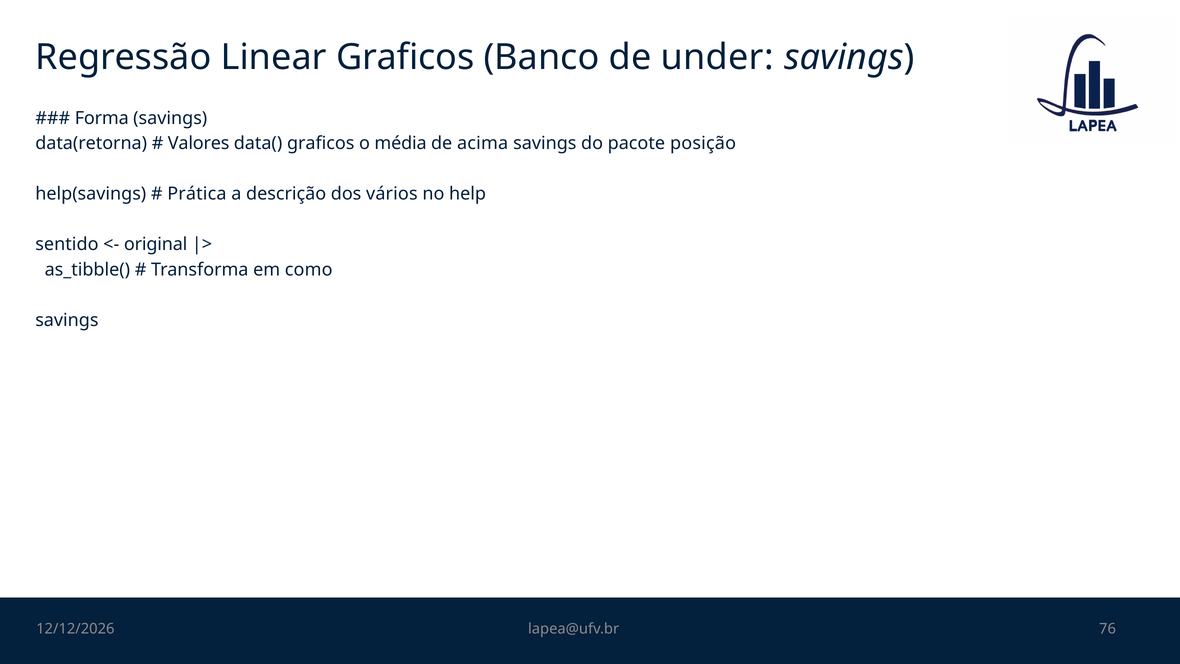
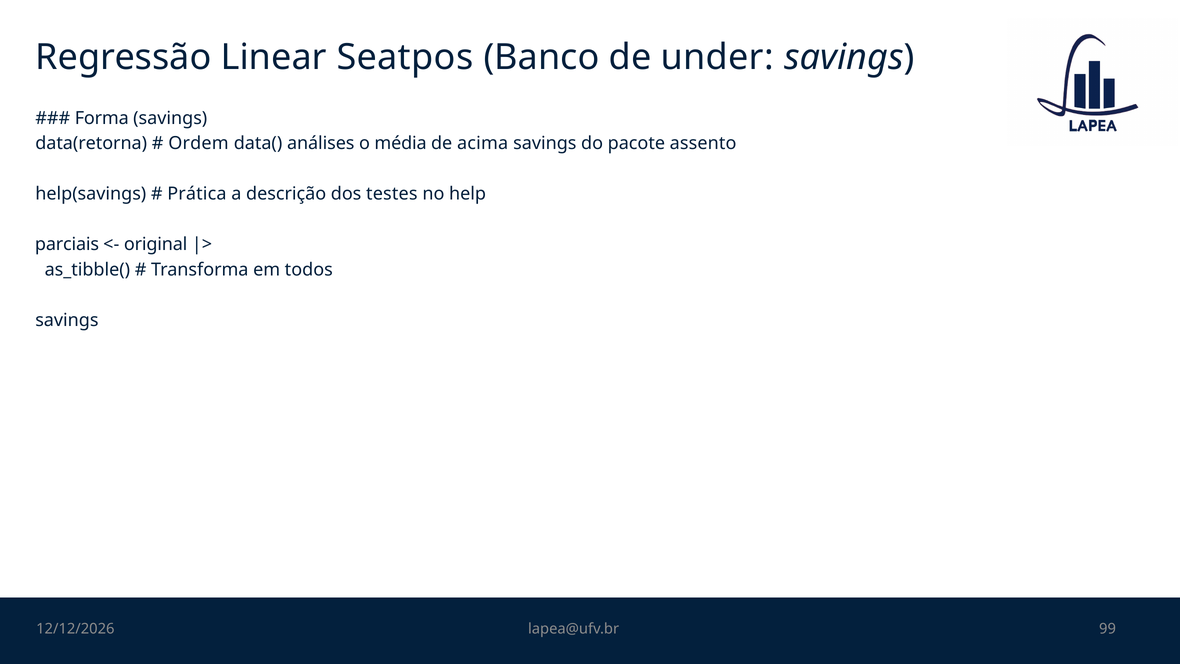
Linear Graficos: Graficos -> Seatpos
Valores: Valores -> Ordem
data( graficos: graficos -> análises
posição: posição -> assento
vários: vários -> testes
sentido: sentido -> parciais
como: como -> todos
76: 76 -> 99
